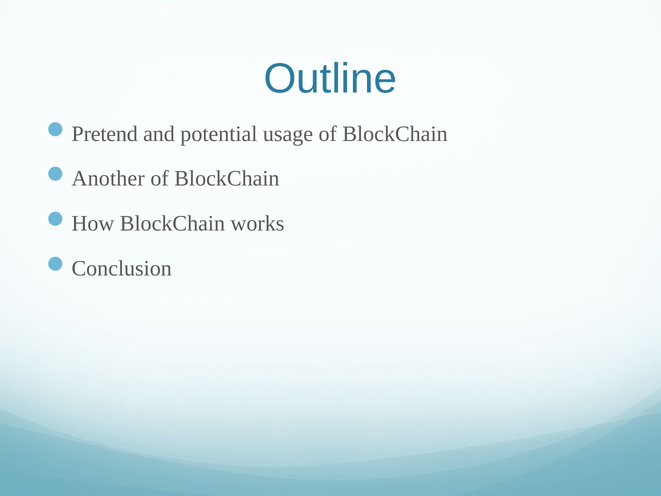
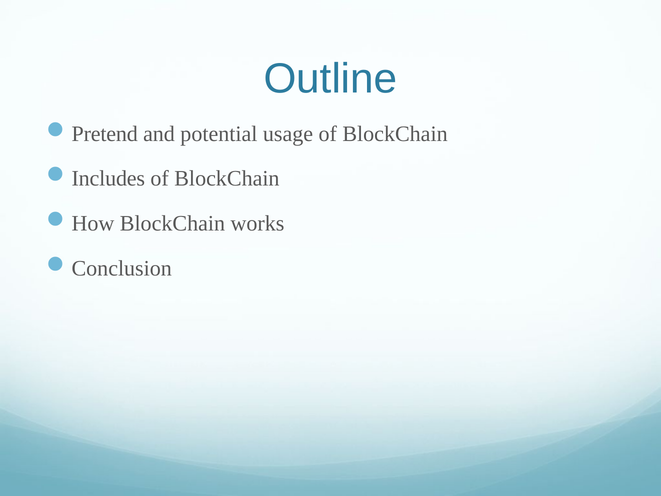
Another: Another -> Includes
